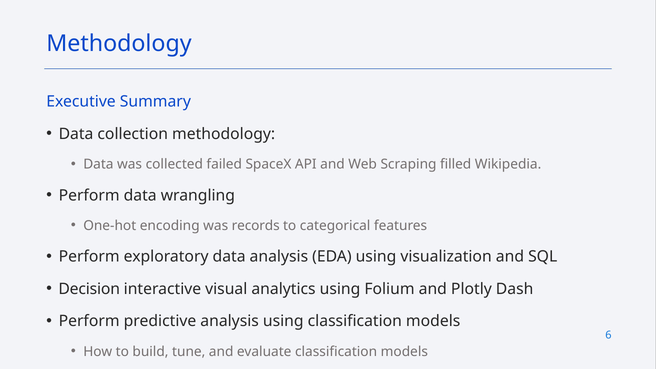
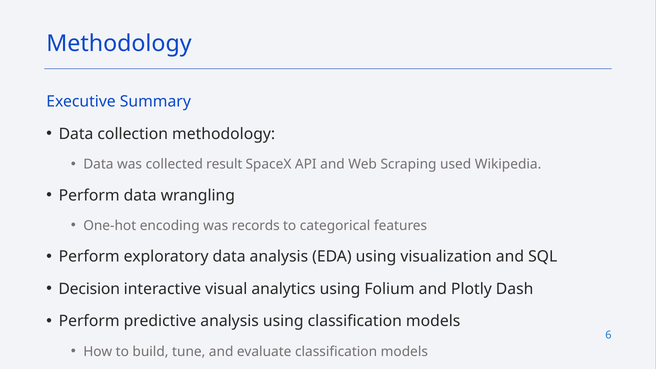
failed: failed -> result
filled: filled -> used
